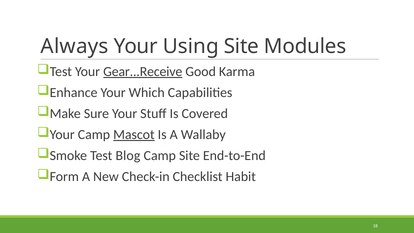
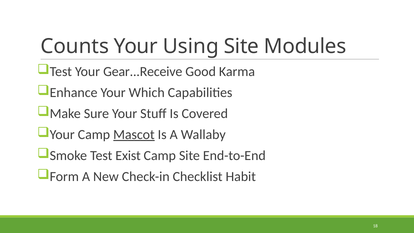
Always: Always -> Counts
Gear...Receive underline: present -> none
Blog: Blog -> Exist
